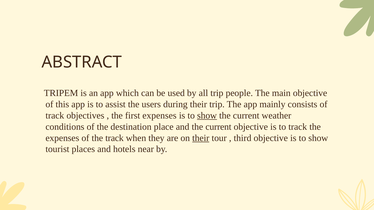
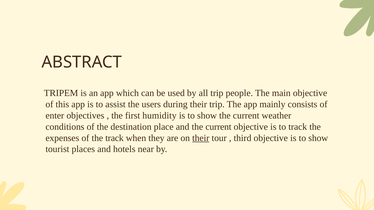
track at (55, 116): track -> enter
first expenses: expenses -> humidity
show at (207, 116) underline: present -> none
